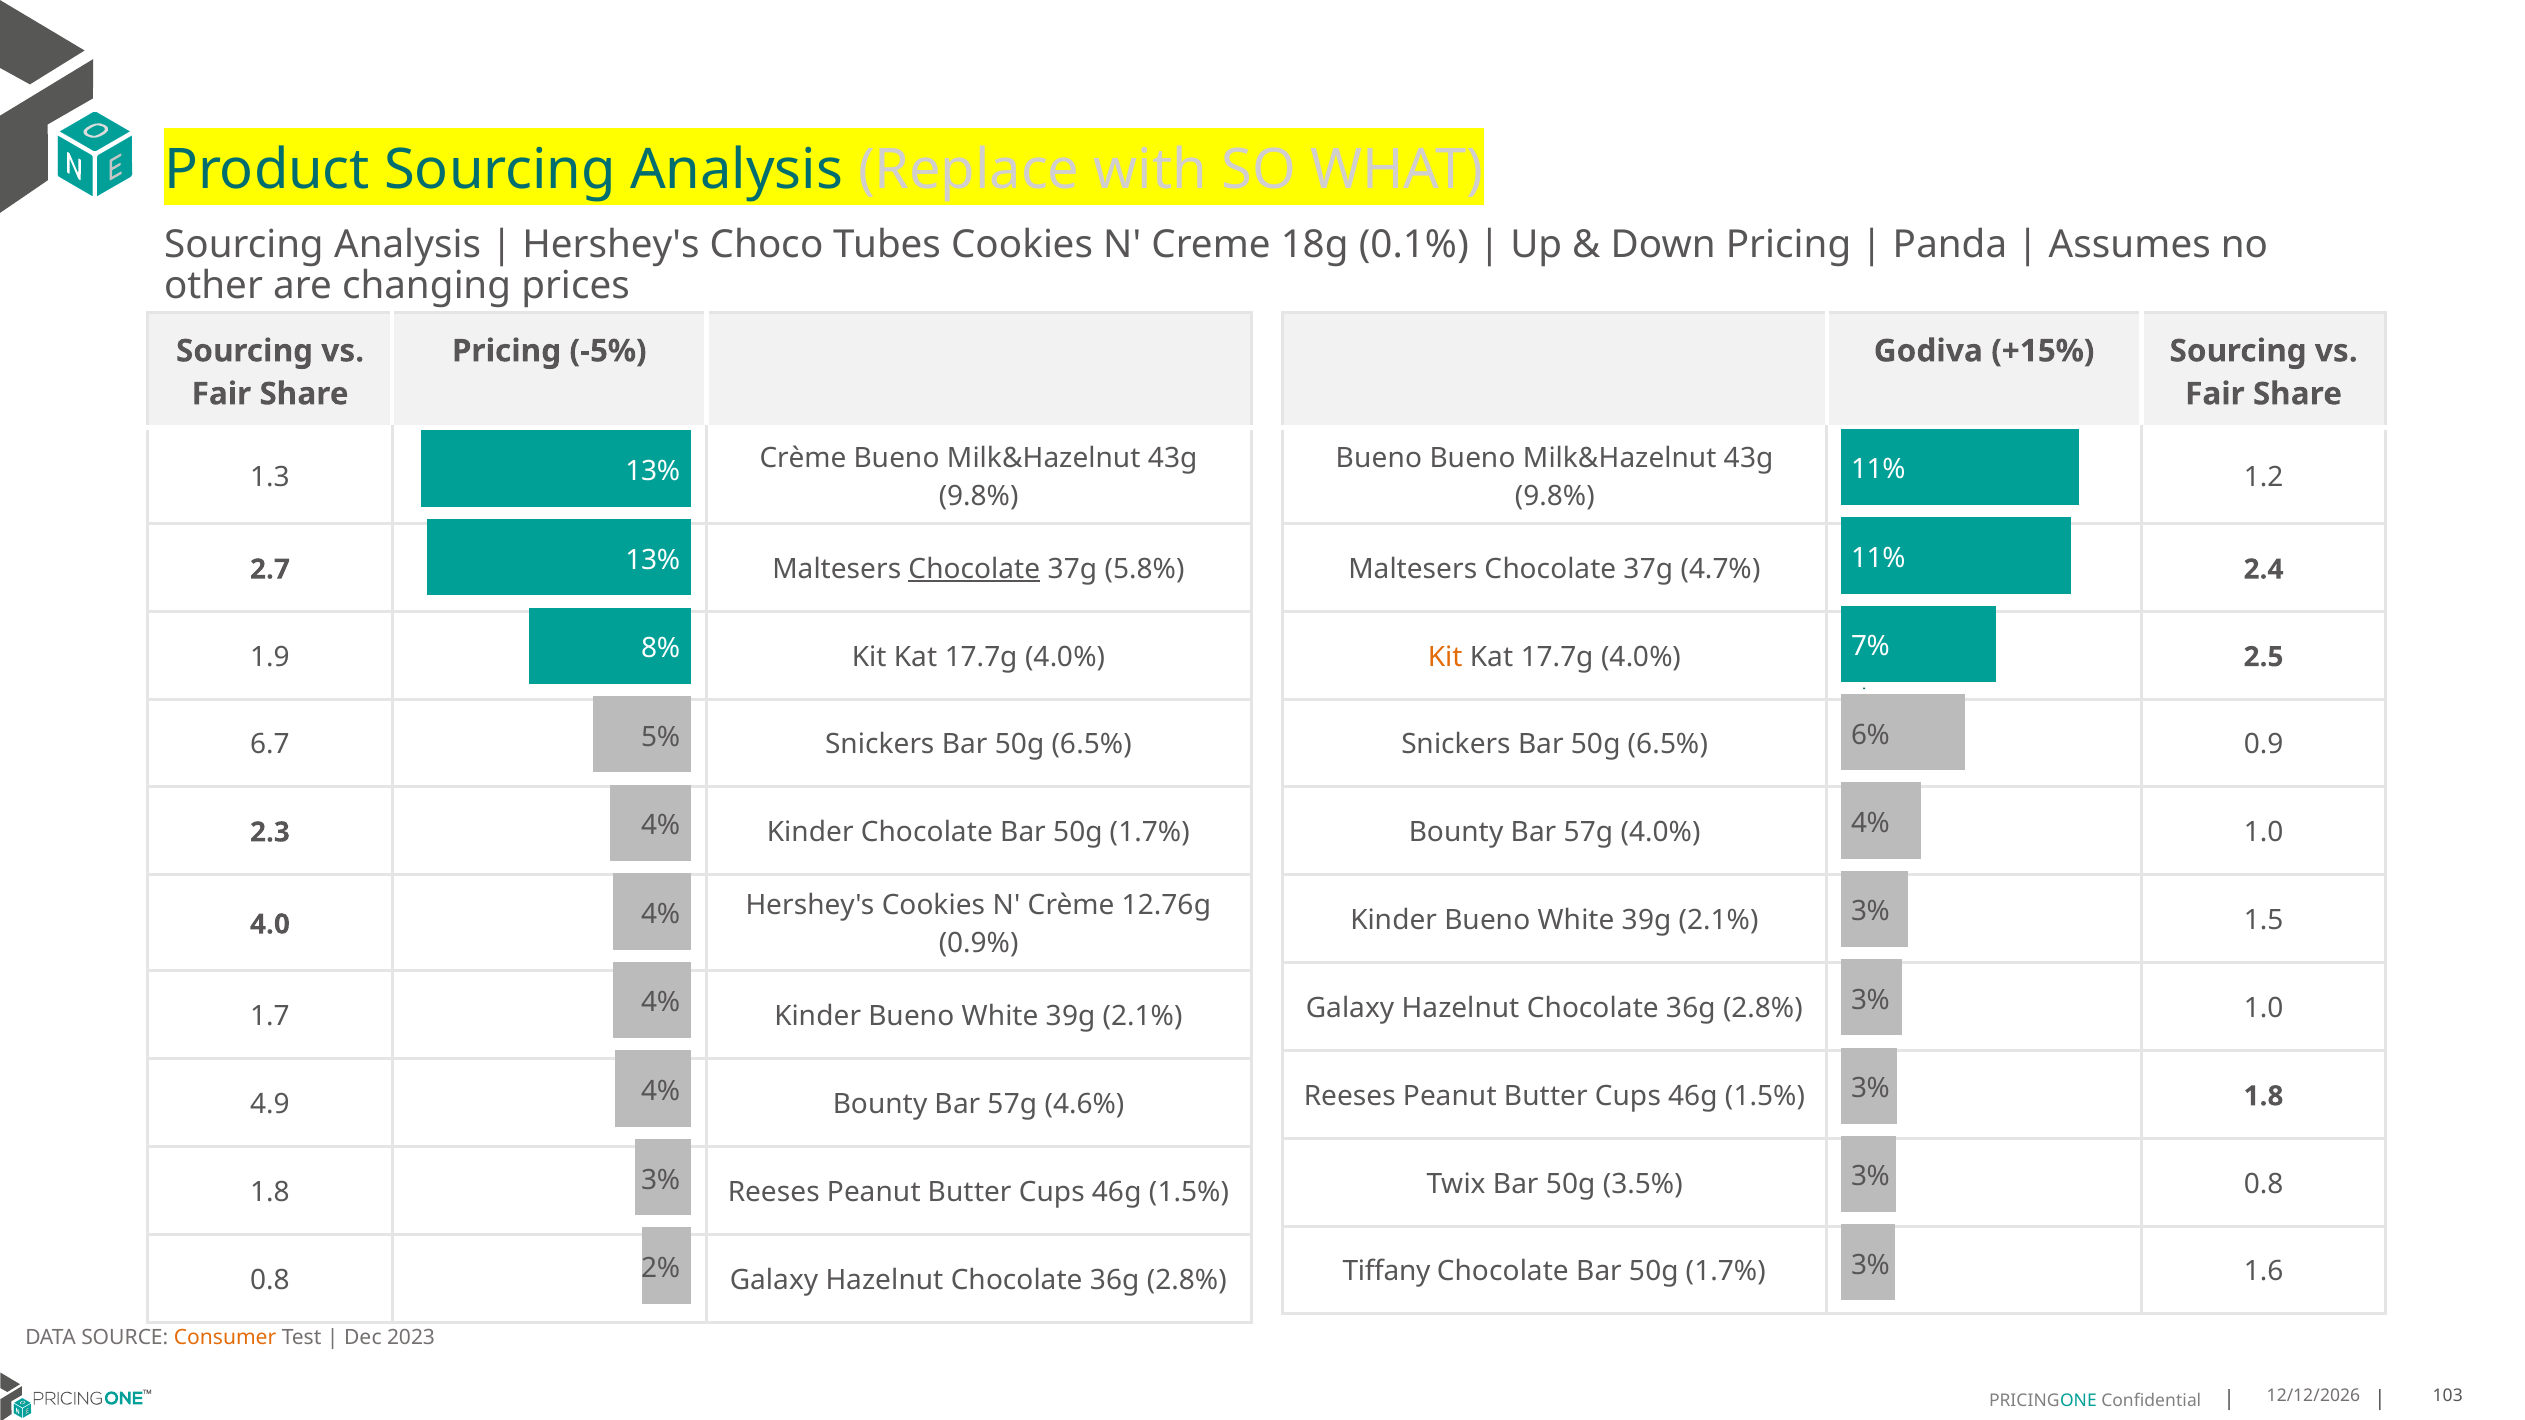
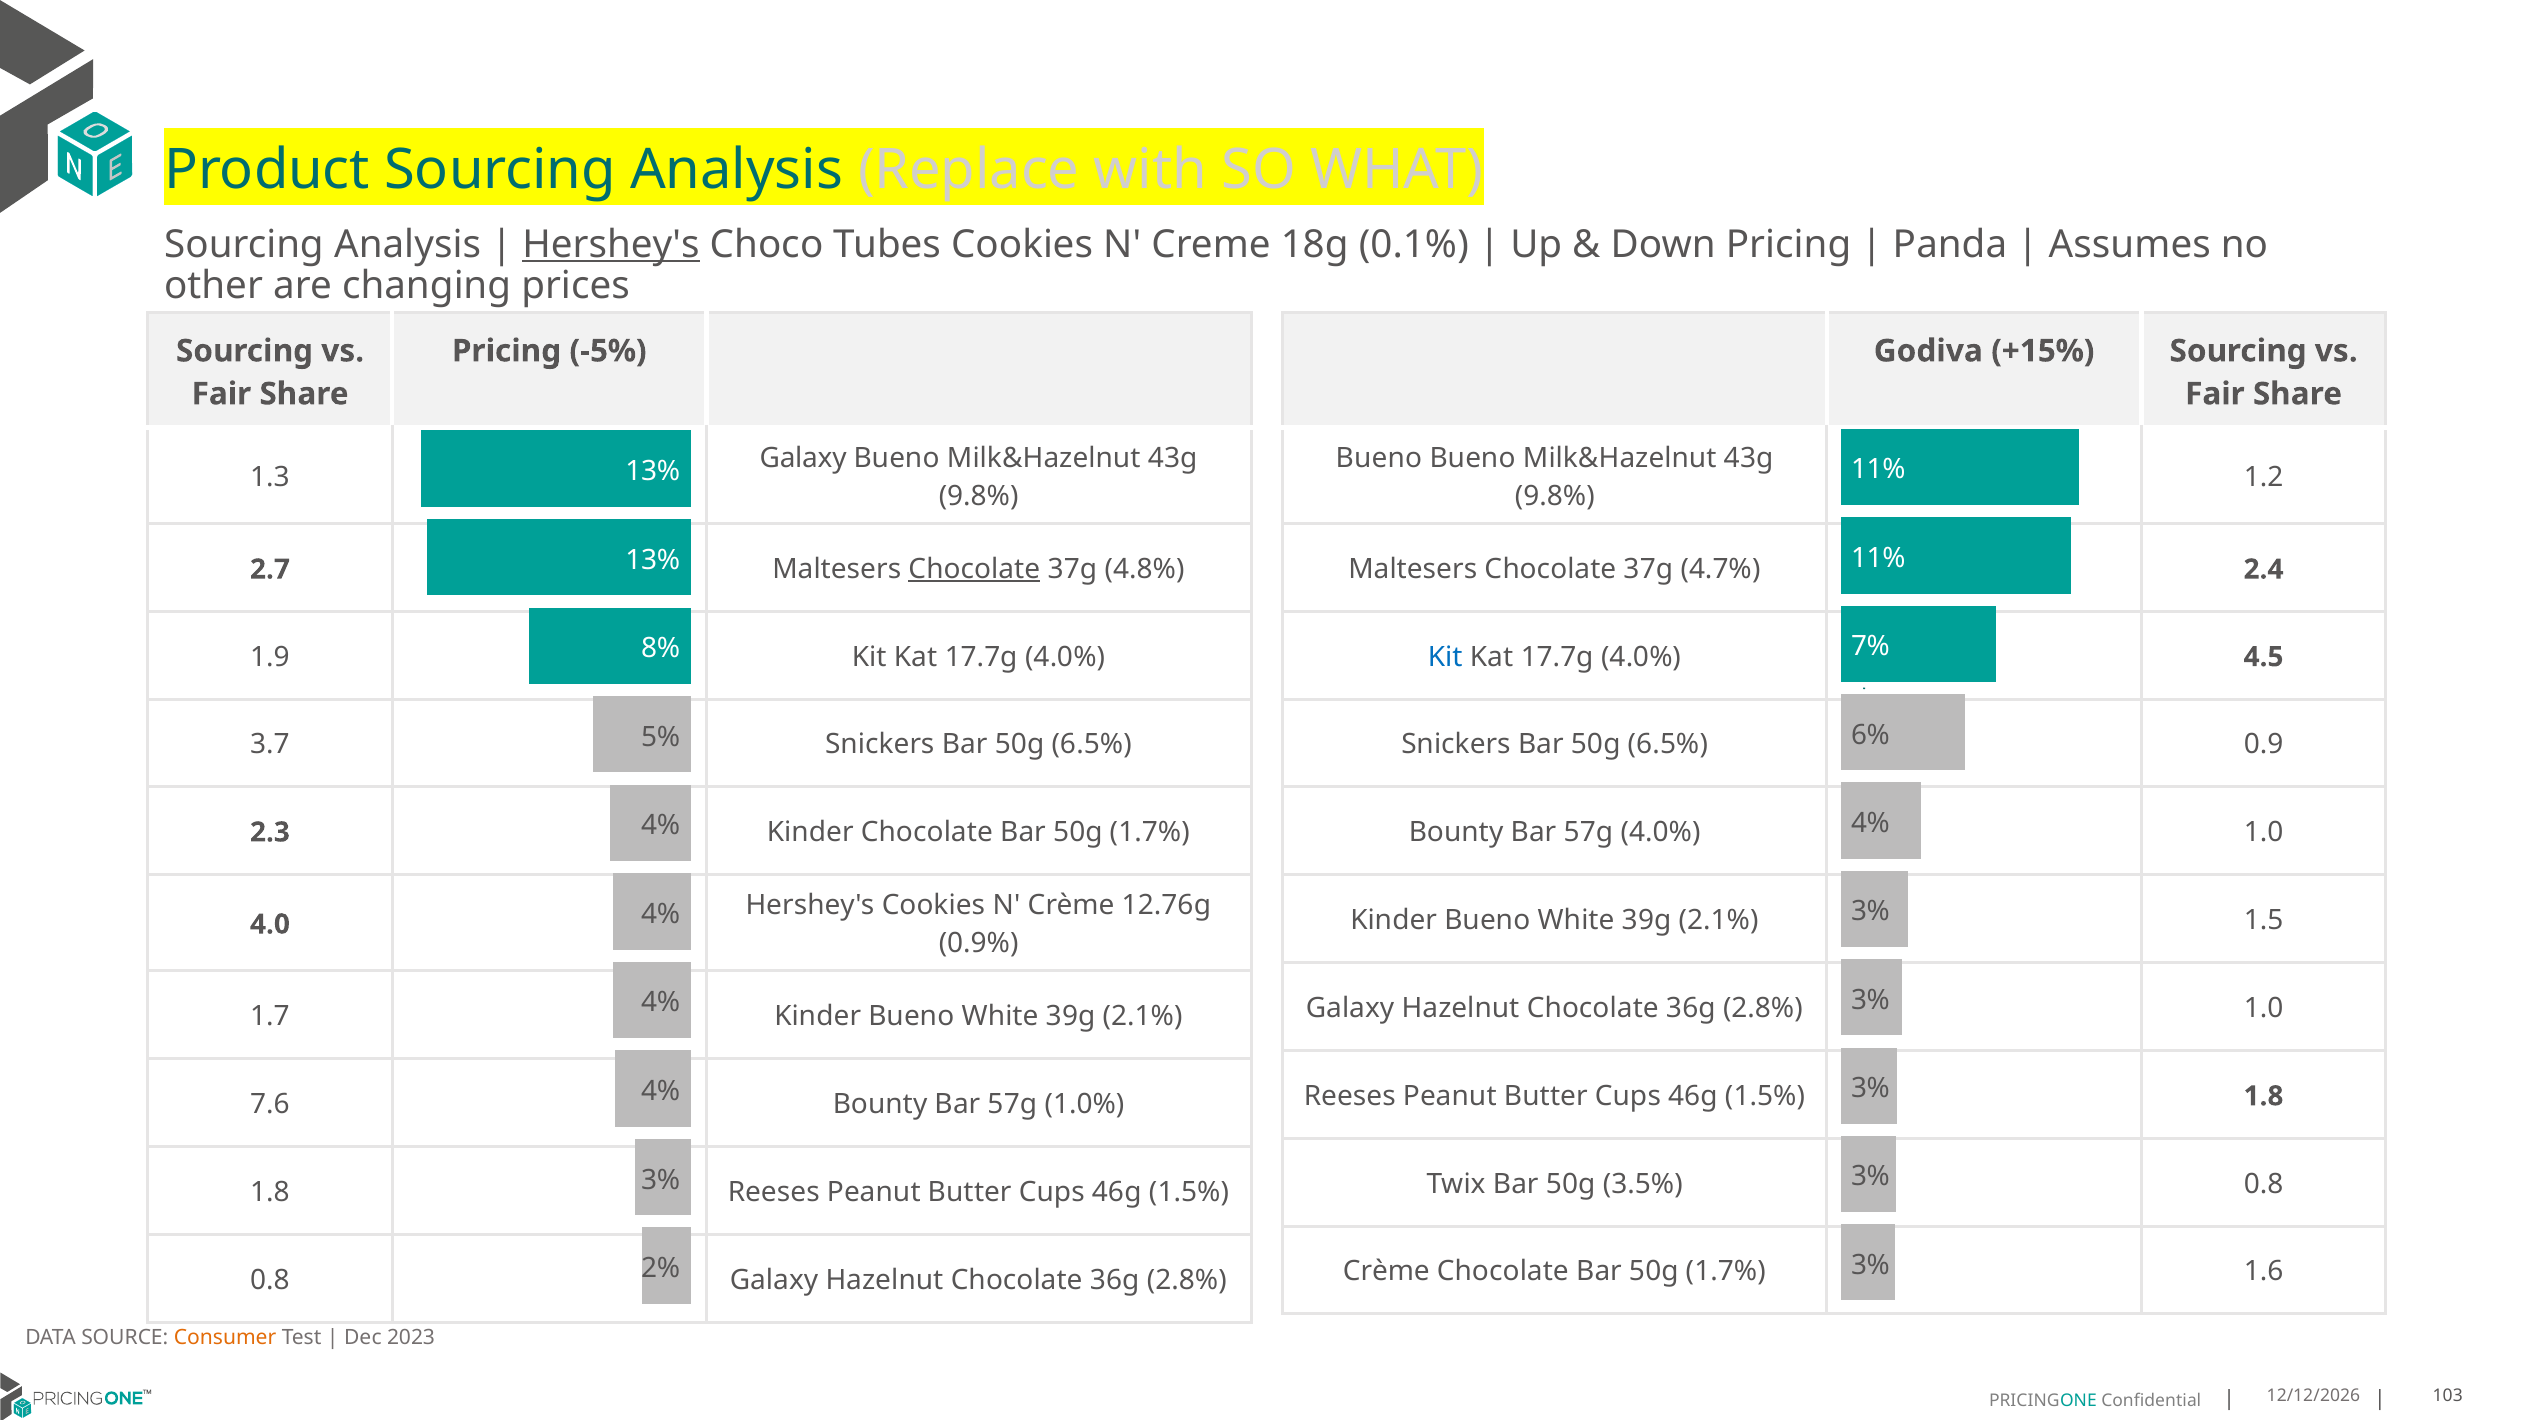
Hershey's at (611, 244) underline: none -> present
Crème at (803, 458): Crème -> Galaxy
5.8%: 5.8% -> 4.8%
Kit at (1445, 657) colour: orange -> blue
2.5: 2.5 -> 4.5
6.7: 6.7 -> 3.7
4.9: 4.9 -> 7.6
4.6%: 4.6% -> 1.0%
Tiffany at (1386, 1272): Tiffany -> Crème
